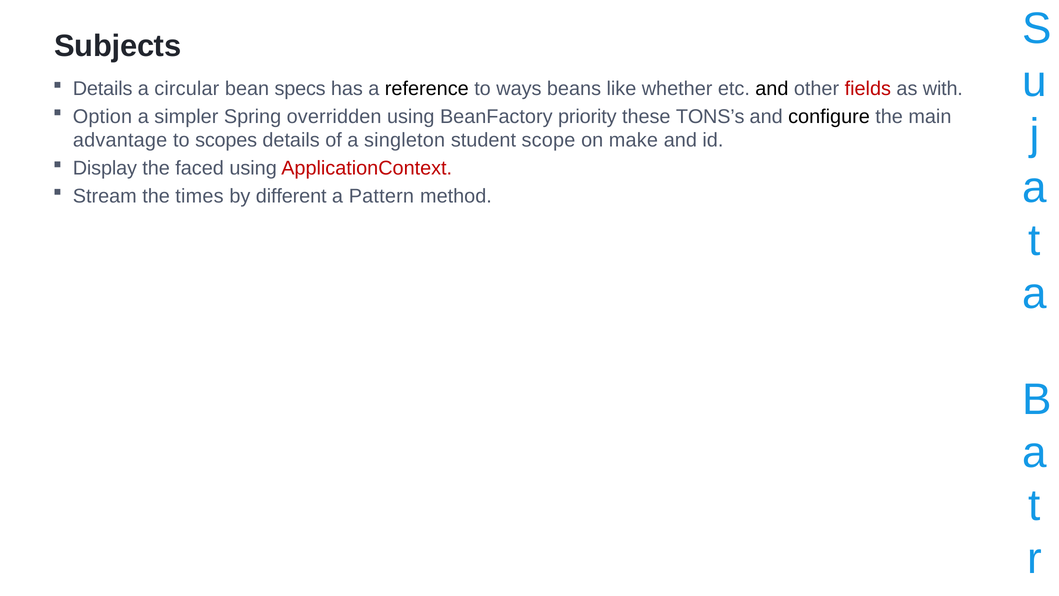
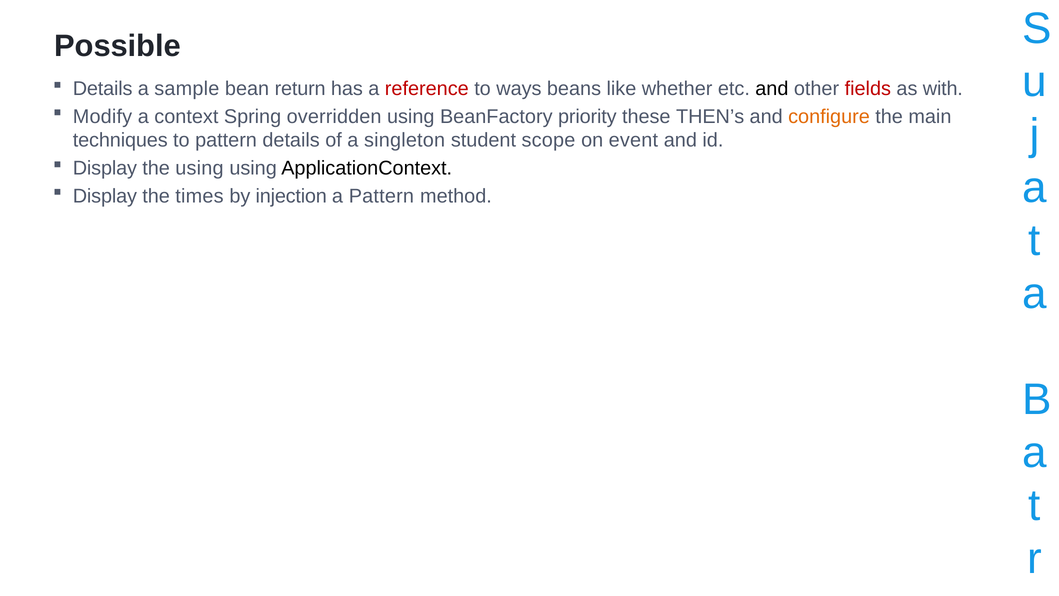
Subjects: Subjects -> Possible
circular: circular -> sample
specs: specs -> return
reference colour: black -> red
Option: Option -> Modify
simpler: simpler -> context
TONS’s: TONS’s -> THEN’s
configure colour: black -> orange
advantage: advantage -> techniques
to scopes: scopes -> pattern
make: make -> event
the faced: faced -> using
ApplicationContext colour: red -> black
Stream at (105, 196): Stream -> Display
different: different -> injection
